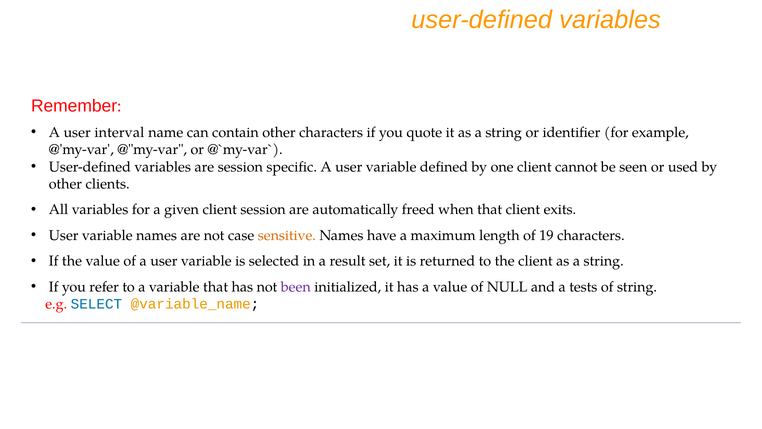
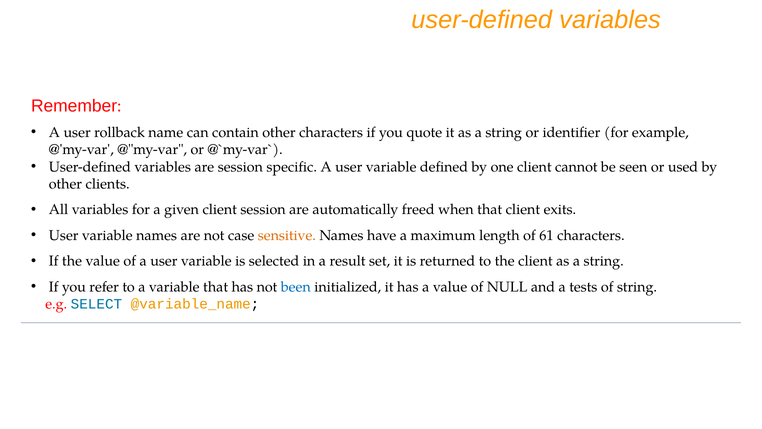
interval: interval -> rollback
19: 19 -> 61
been colour: purple -> blue
